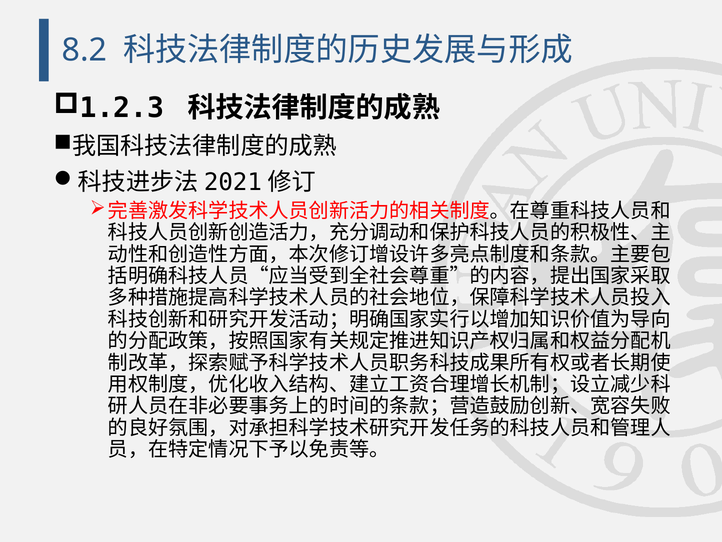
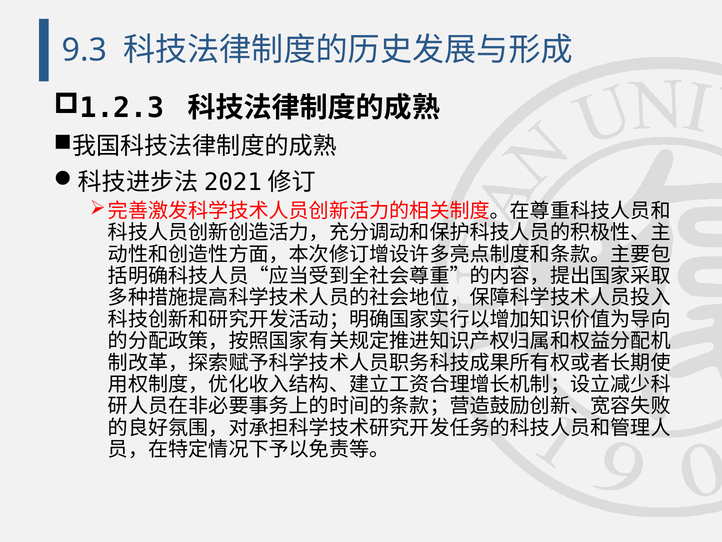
8.2: 8.2 -> 9.3
